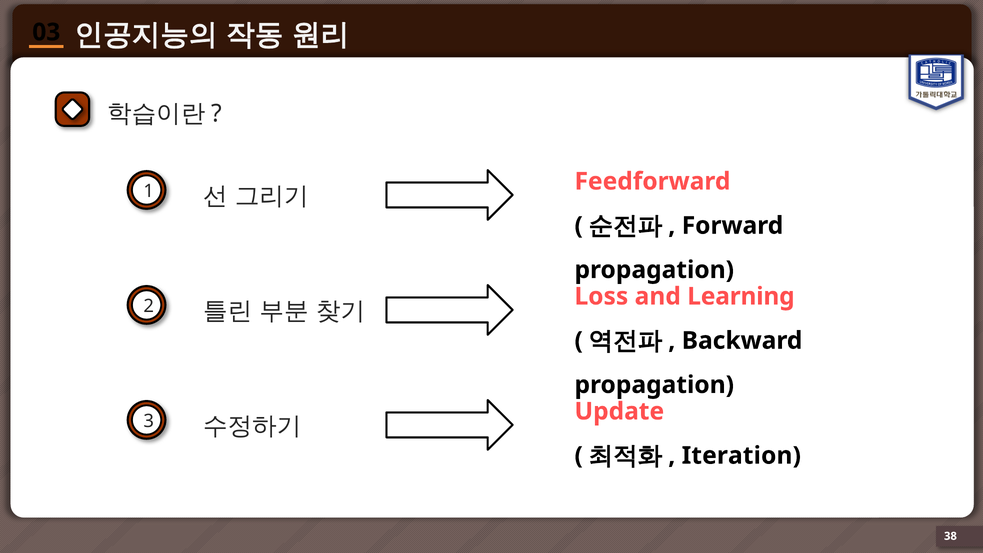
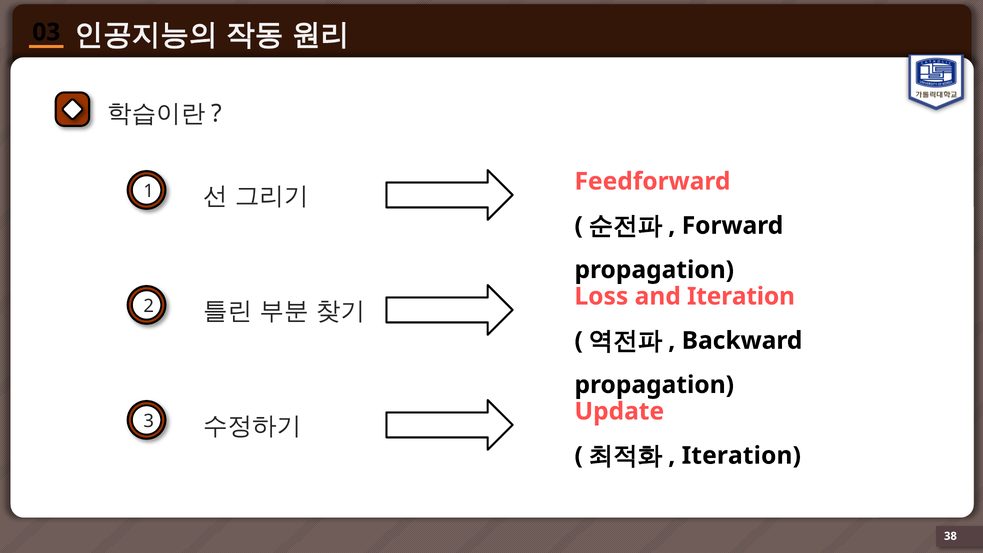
and Learning: Learning -> Iteration
